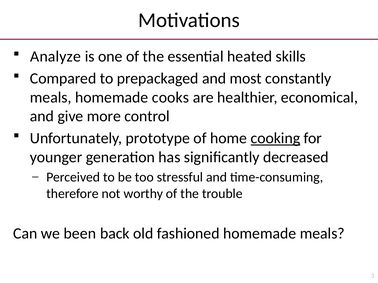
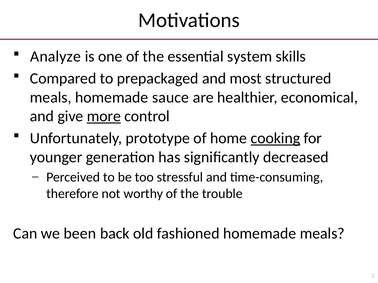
heated: heated -> system
constantly: constantly -> structured
cooks: cooks -> sauce
more underline: none -> present
